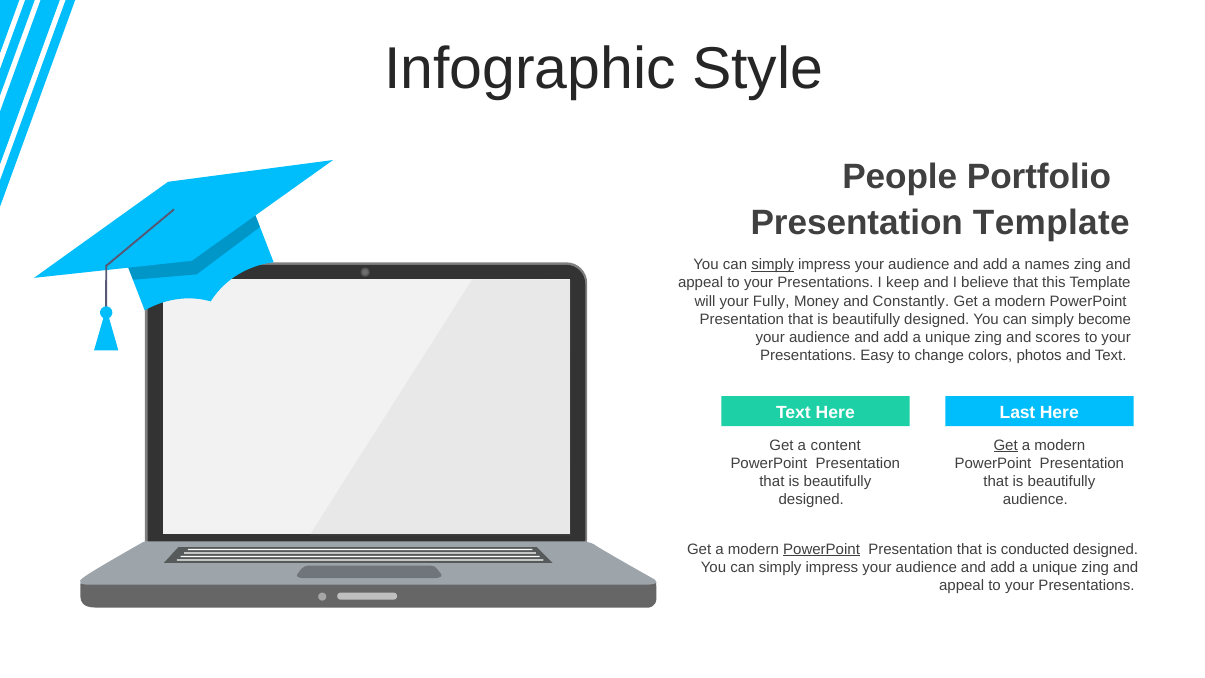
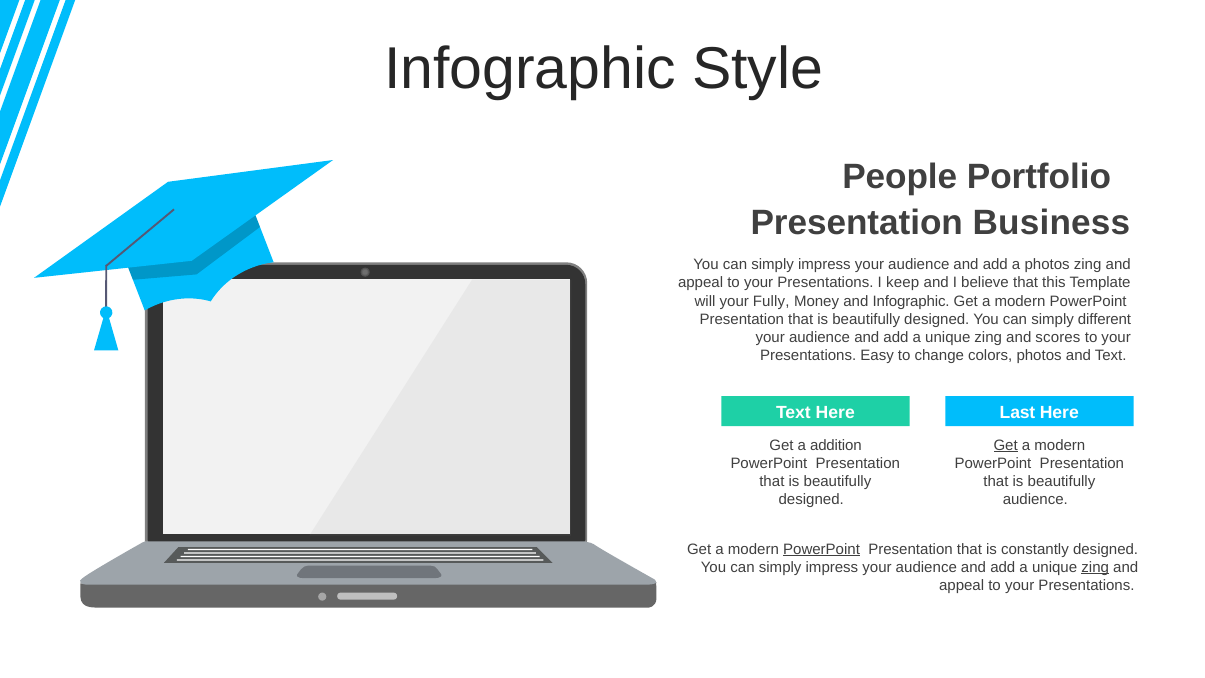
Presentation Template: Template -> Business
simply at (773, 265) underline: present -> none
a names: names -> photos
and Constantly: Constantly -> Infographic
become: become -> different
content: content -> addition
conducted: conducted -> constantly
zing at (1095, 567) underline: none -> present
